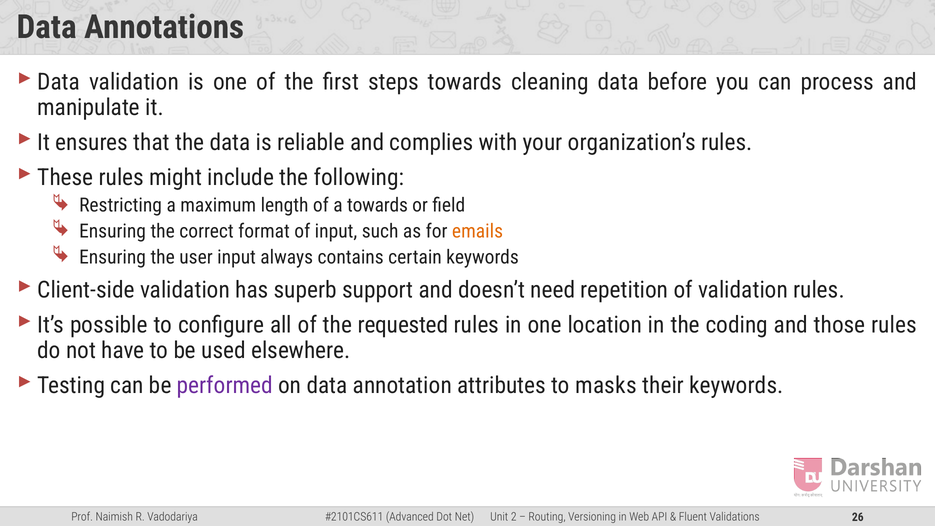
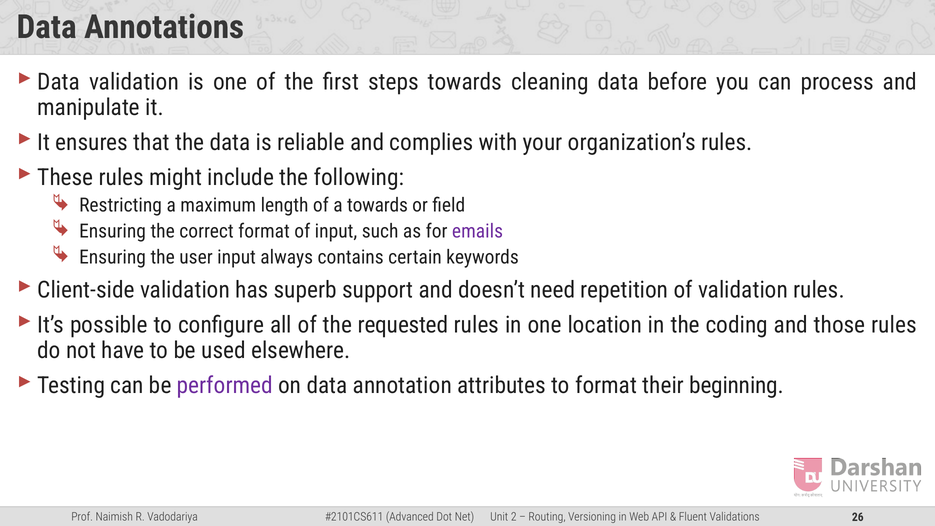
emails colour: orange -> purple
to masks: masks -> format
their keywords: keywords -> beginning
